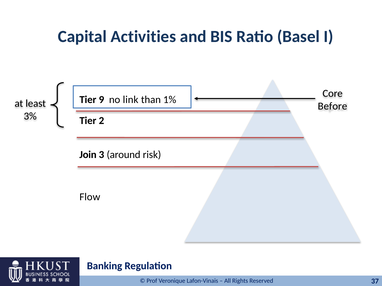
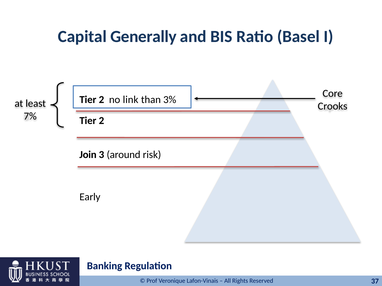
Activities: Activities -> Generally
9 at (101, 100): 9 -> 2
1%: 1% -> 3%
Before: Before -> Crooks
3%: 3% -> 7%
Flow: Flow -> Early
